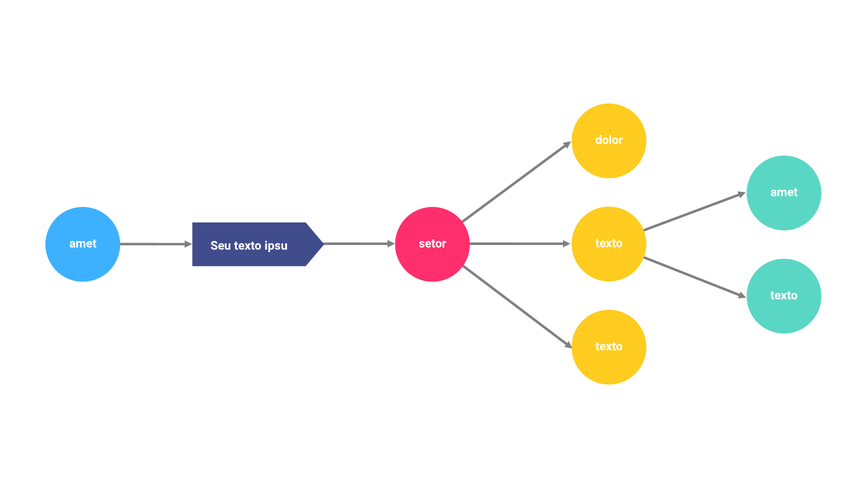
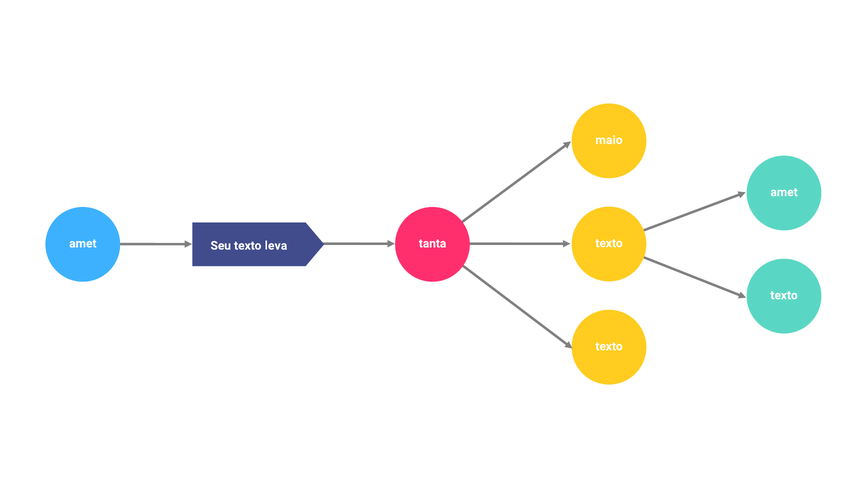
dolor: dolor -> maio
ipsu: ipsu -> leva
setor: setor -> tanta
